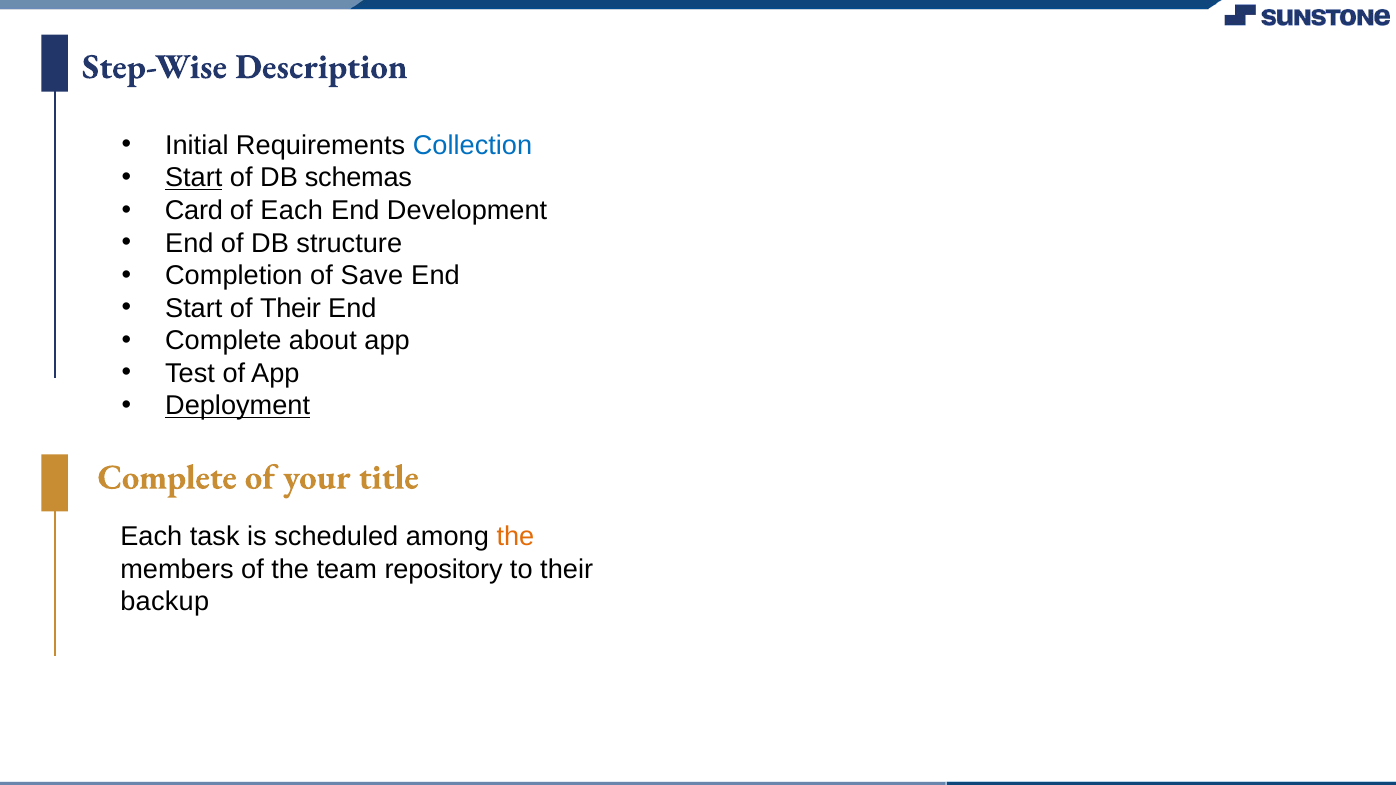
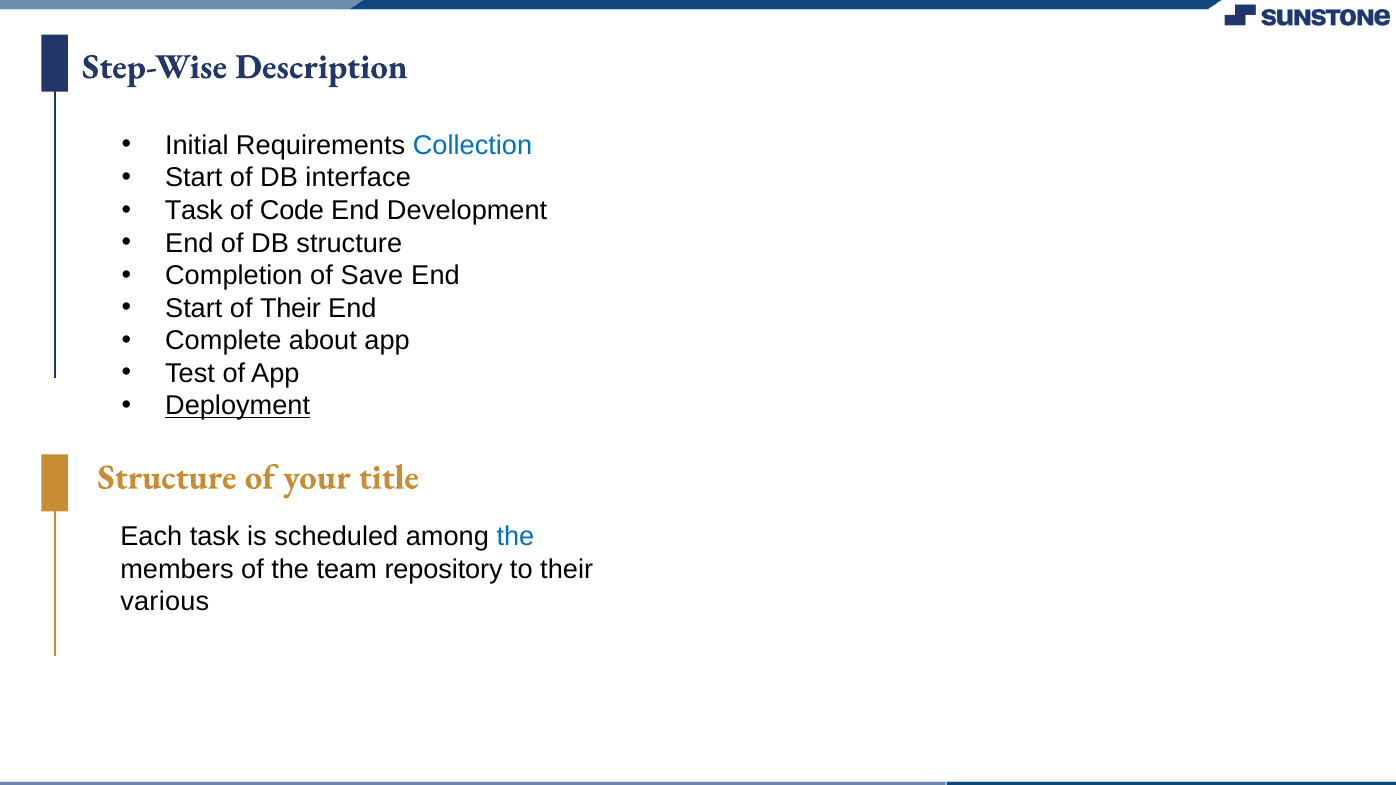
Start at (194, 178) underline: present -> none
schemas: schemas -> interface
Card at (194, 211): Card -> Task
of Each: Each -> Code
Complete at (167, 477): Complete -> Structure
the at (515, 537) colour: orange -> blue
backup: backup -> various
